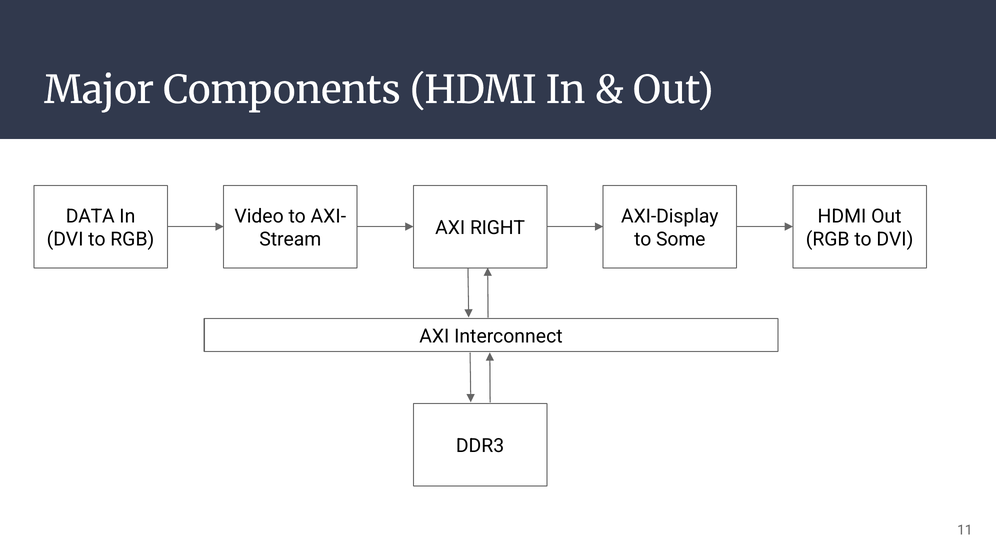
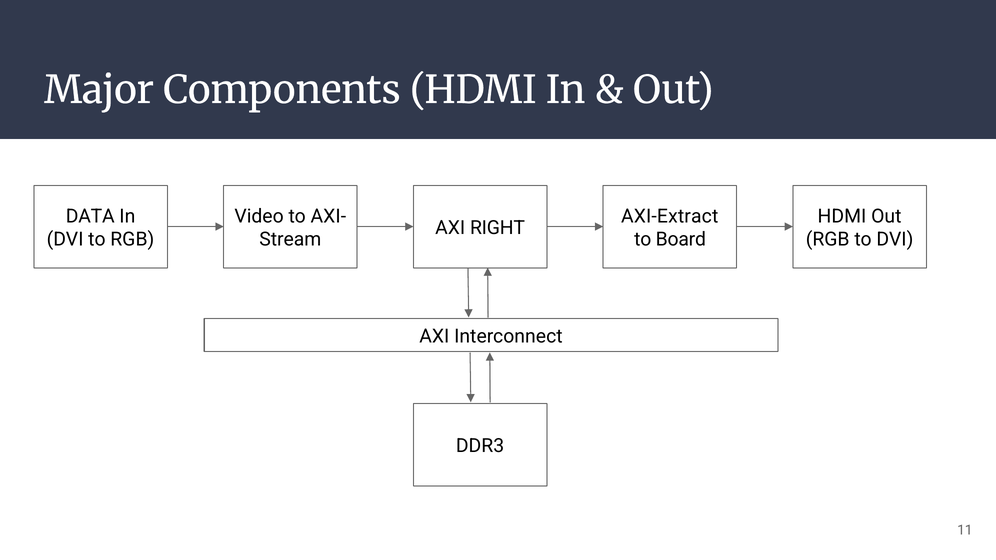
AXI-Display: AXI-Display -> AXI-Extract
Some: Some -> Board
